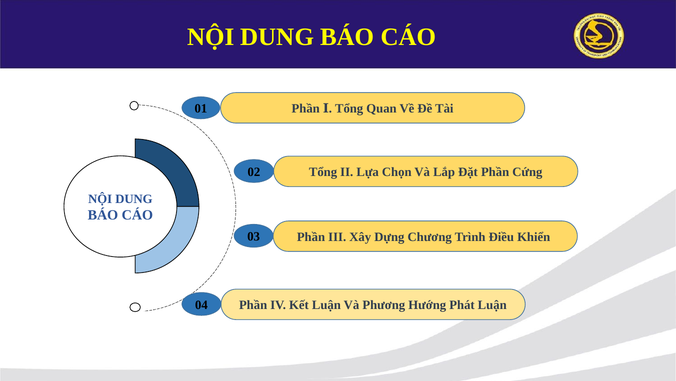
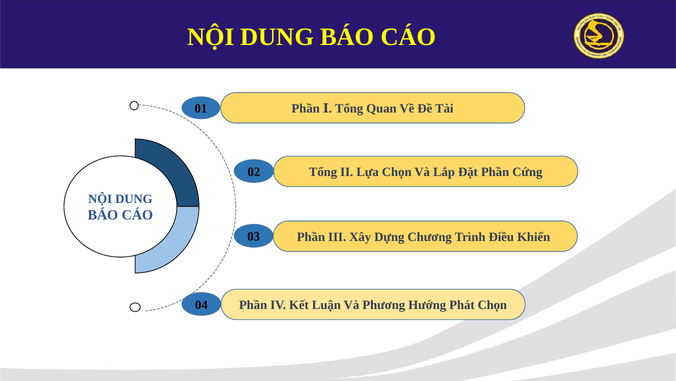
Phát Luận: Luận -> Chọn
